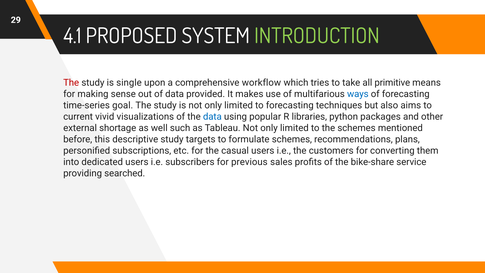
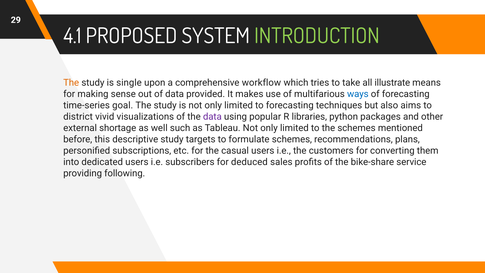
The at (71, 83) colour: red -> orange
primitive: primitive -> illustrate
current: current -> district
data at (212, 117) colour: blue -> purple
previous: previous -> deduced
searched: searched -> following
